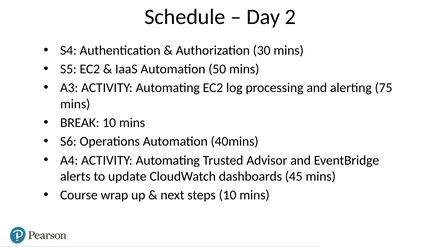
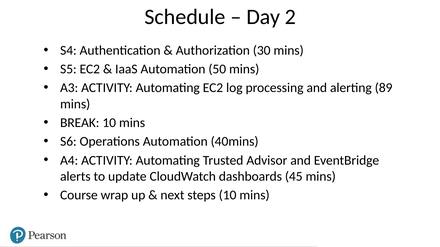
75: 75 -> 89
